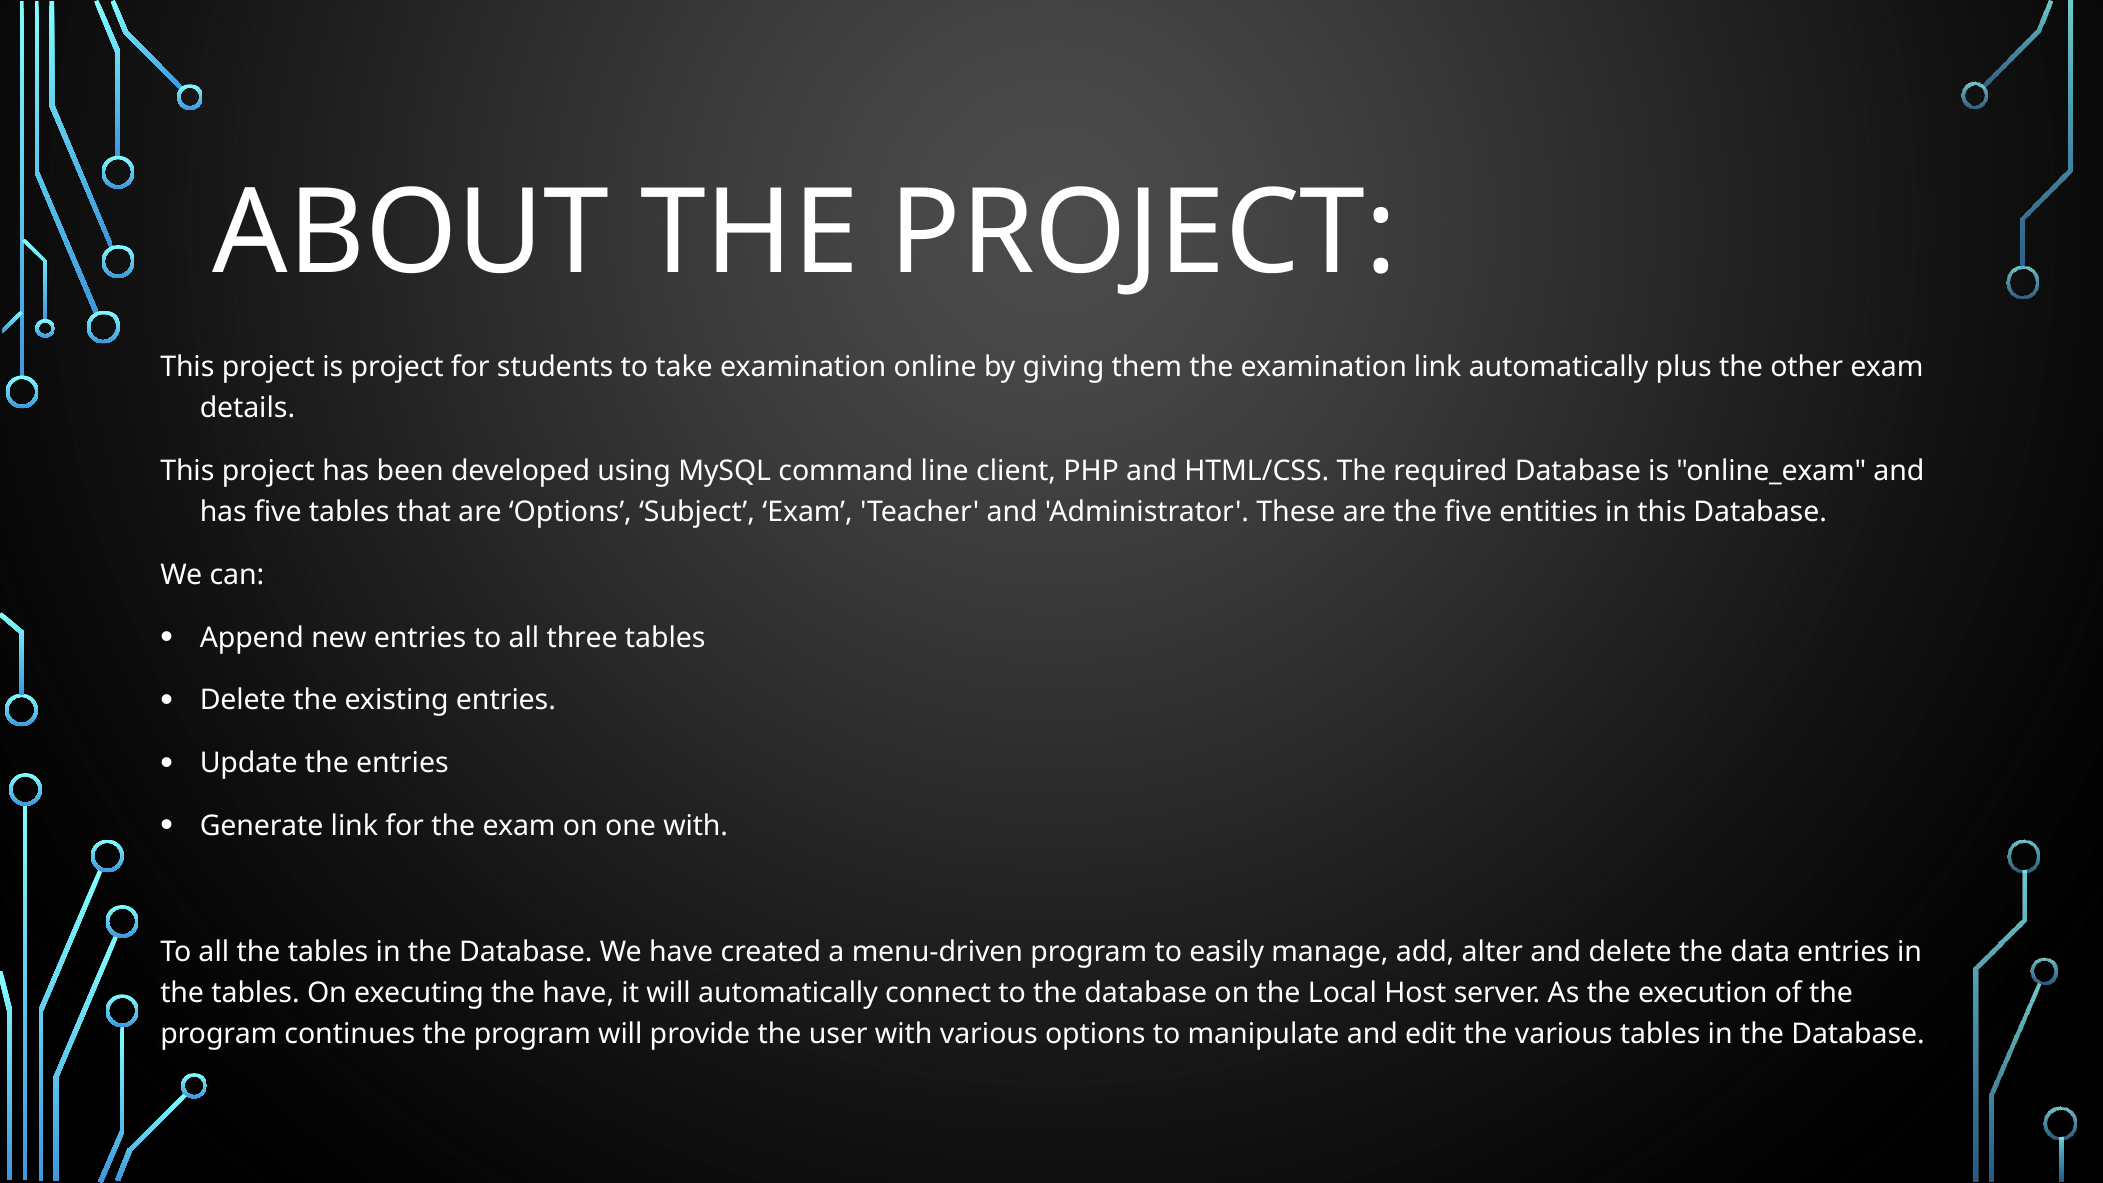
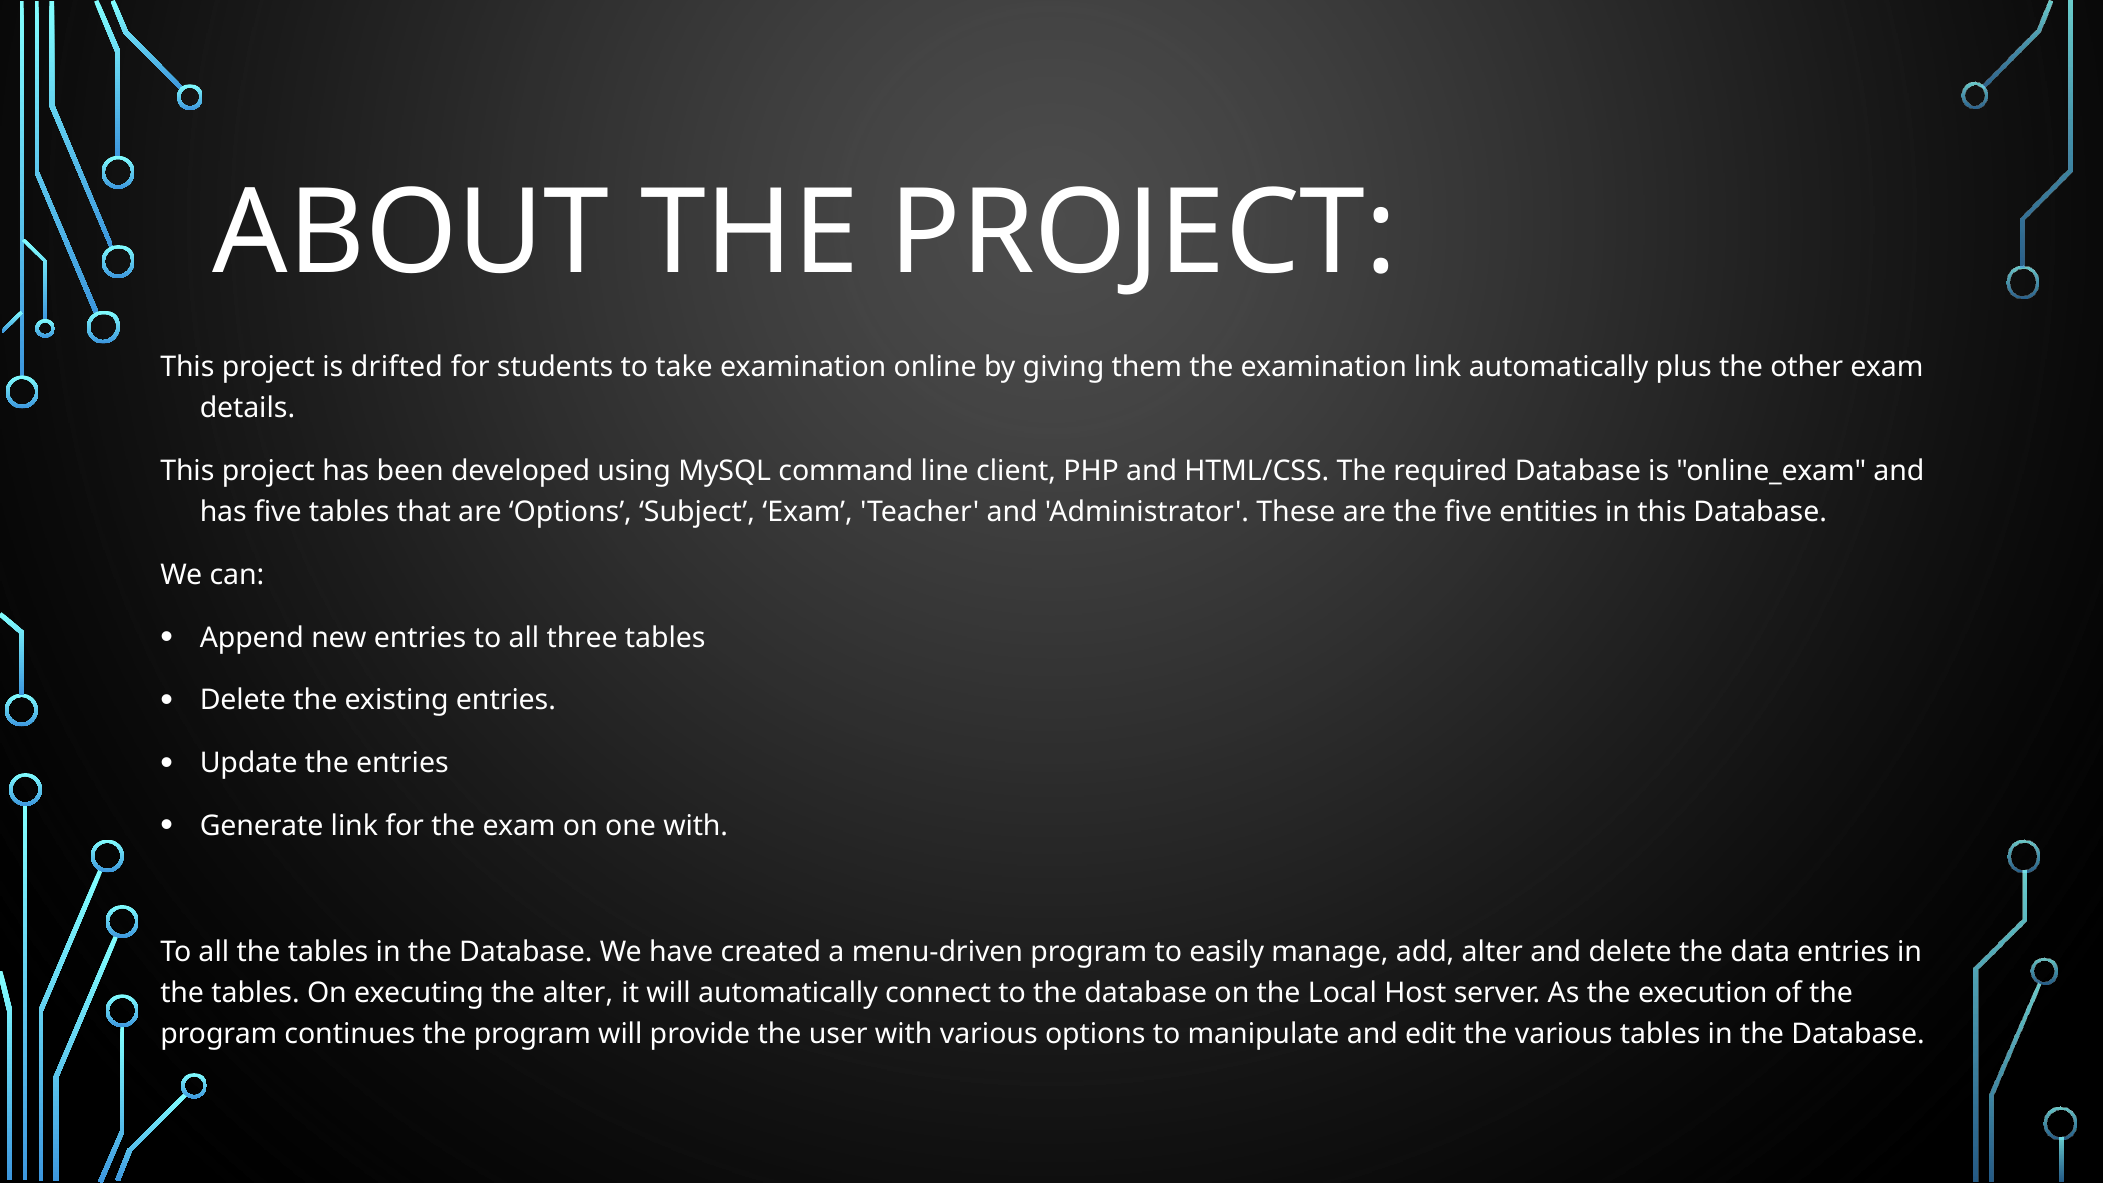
is project: project -> drifted
the have: have -> alter
